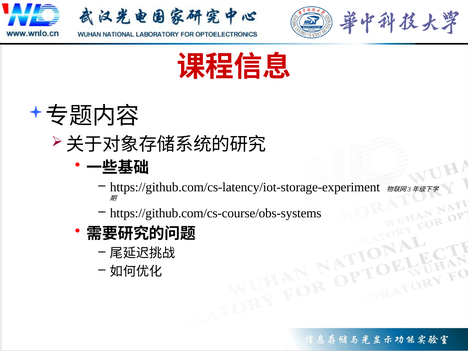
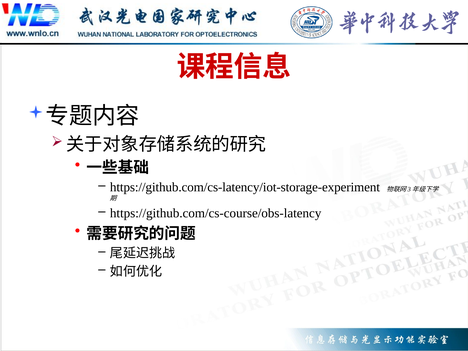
https://github.com/cs-course/obs-systems: https://github.com/cs-course/obs-systems -> https://github.com/cs-course/obs-latency
